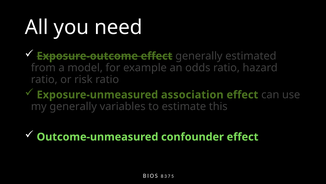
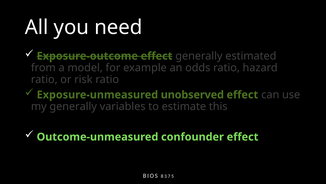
association: association -> unobserved
